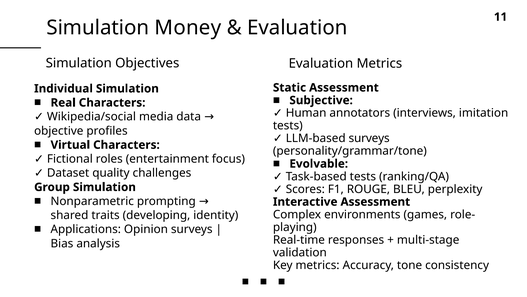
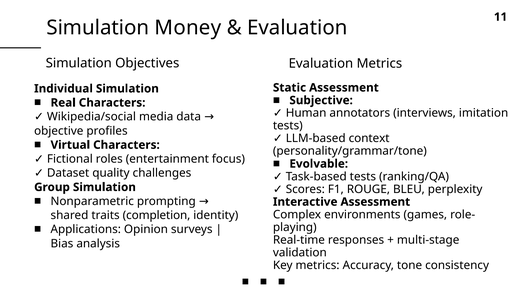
LLM-based surveys: surveys -> context
developing: developing -> completion
